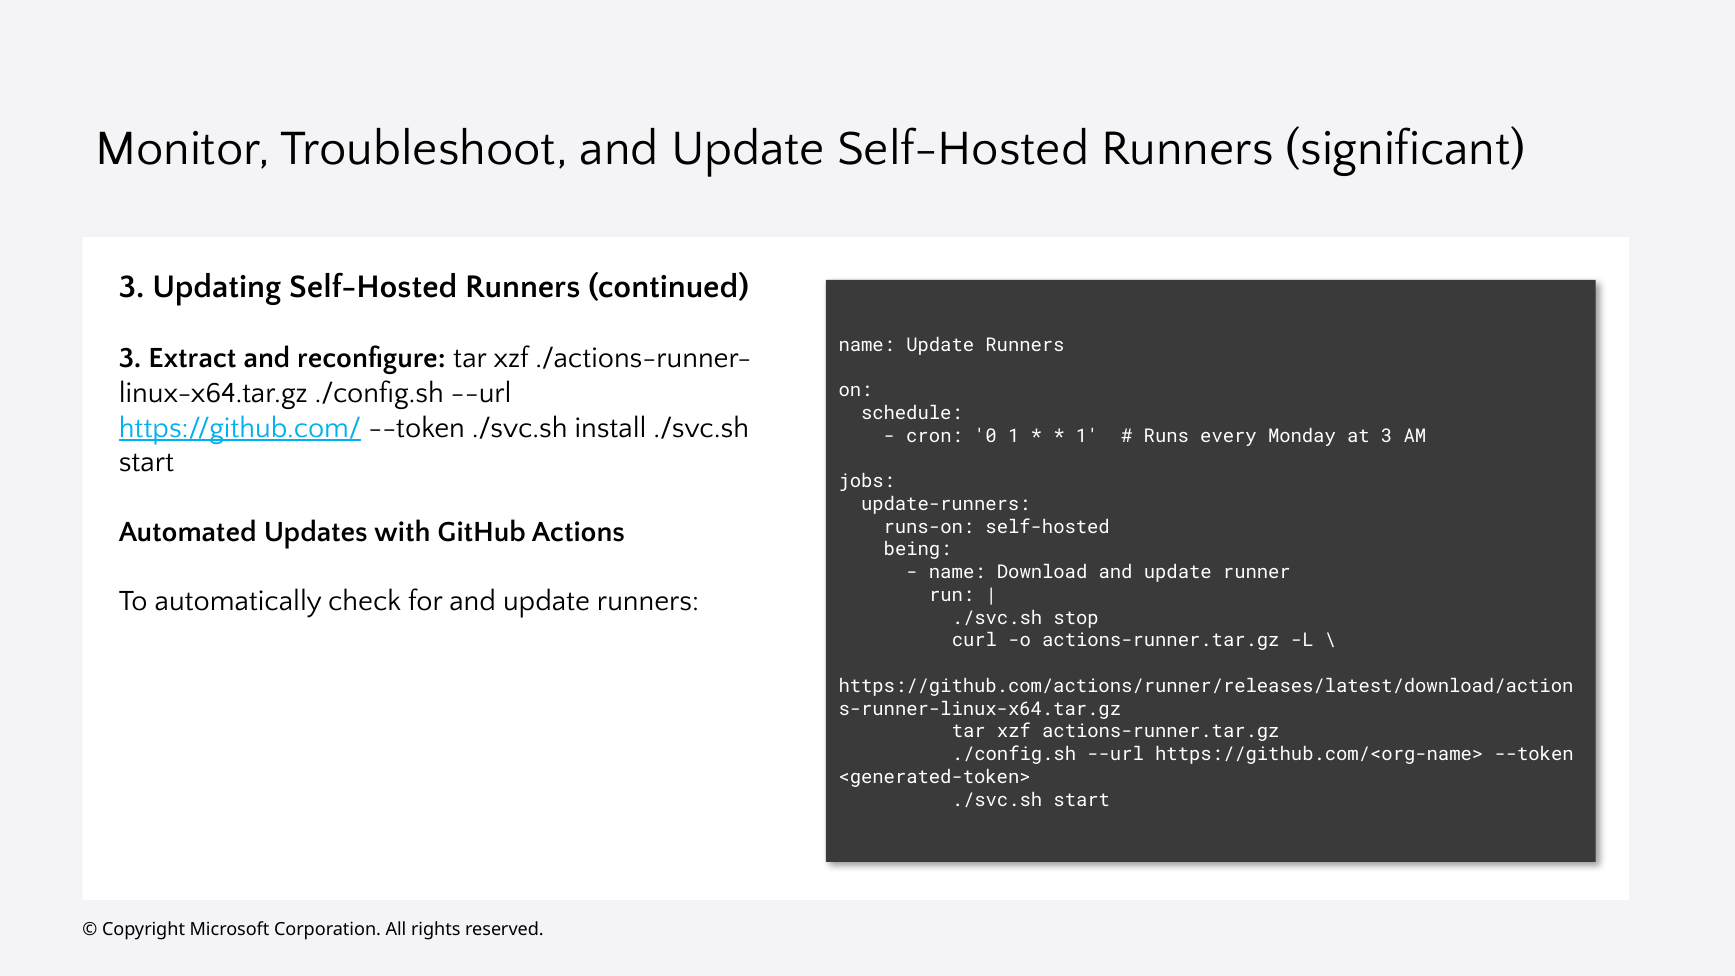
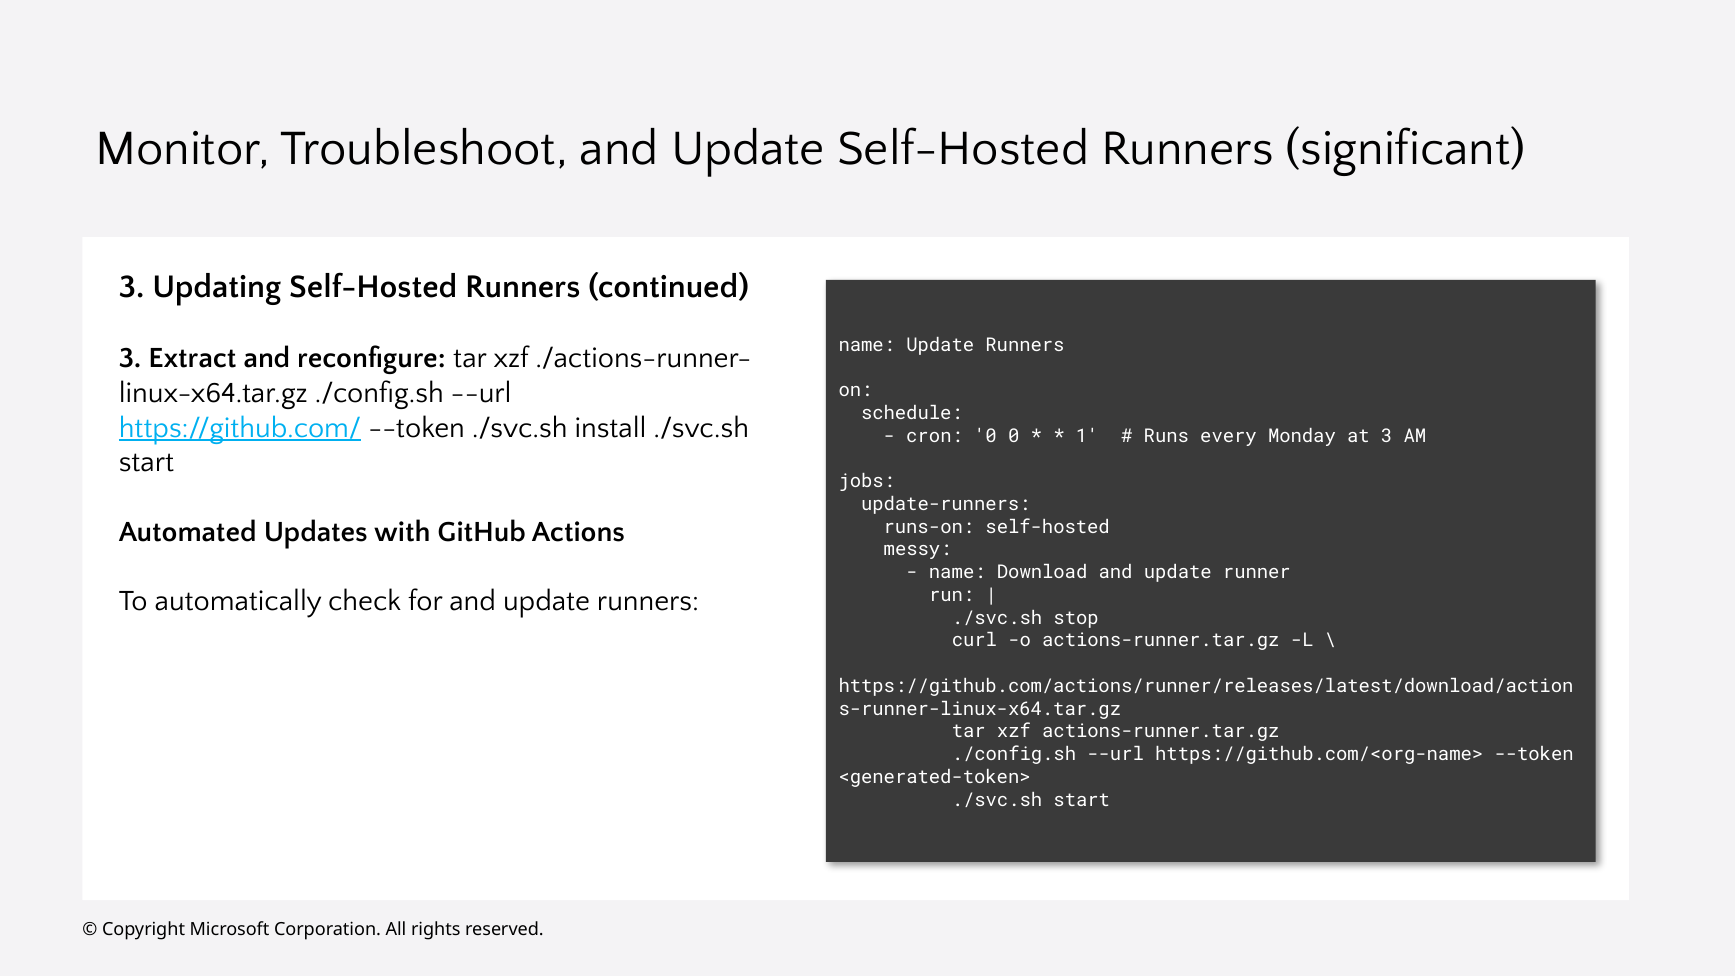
0 1: 1 -> 0
being: being -> messy
